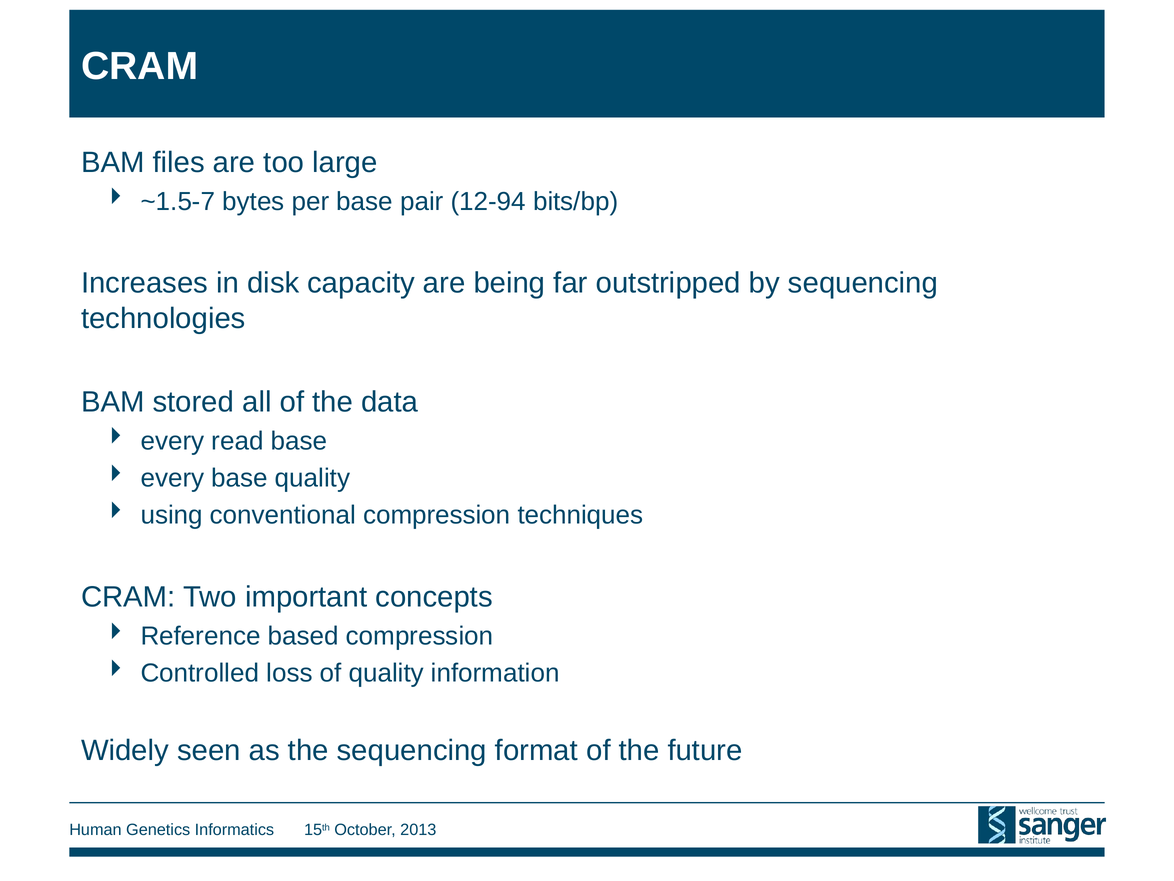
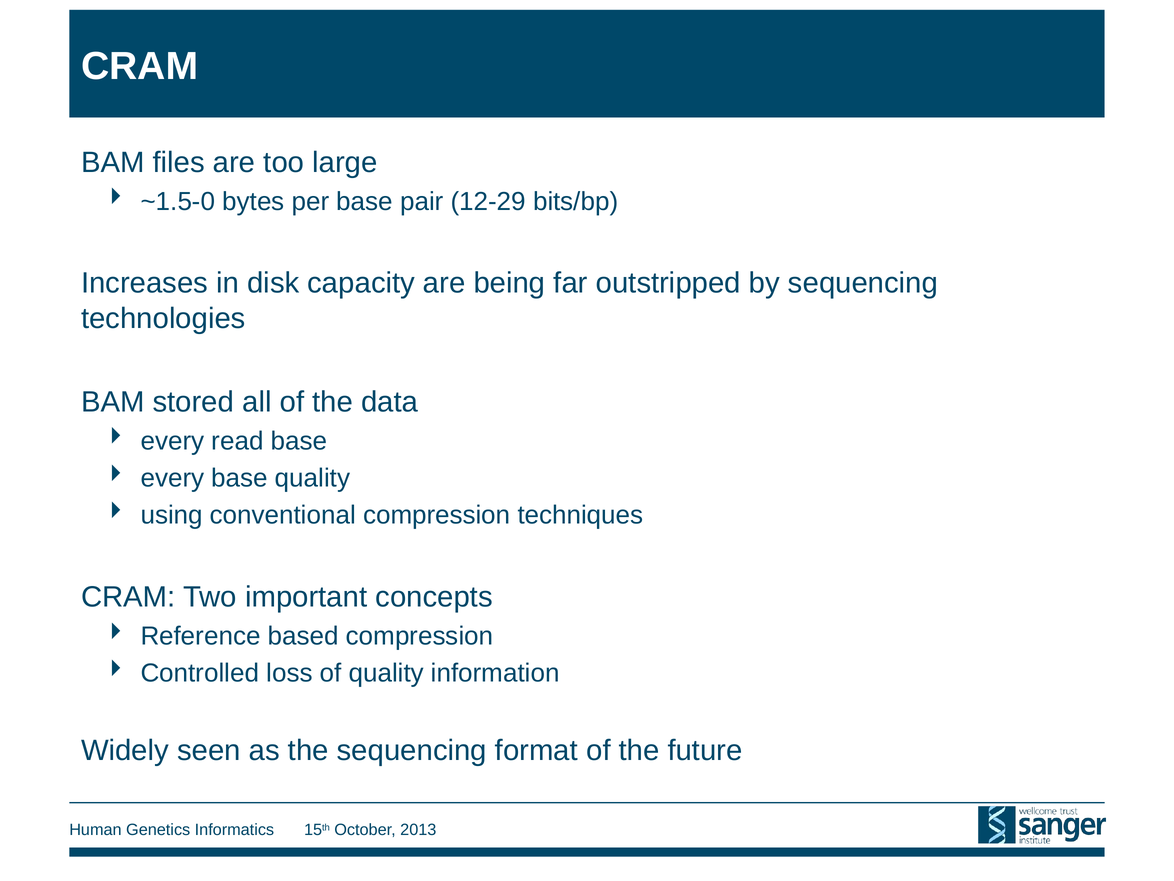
~1.5-7: ~1.5-7 -> ~1.5-0
12-94: 12-94 -> 12-29
